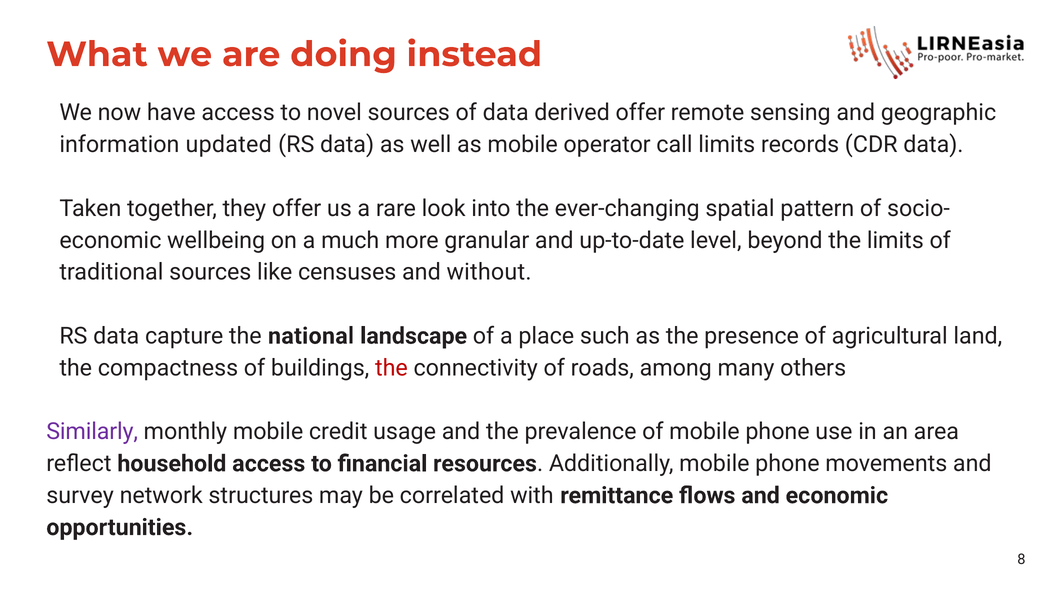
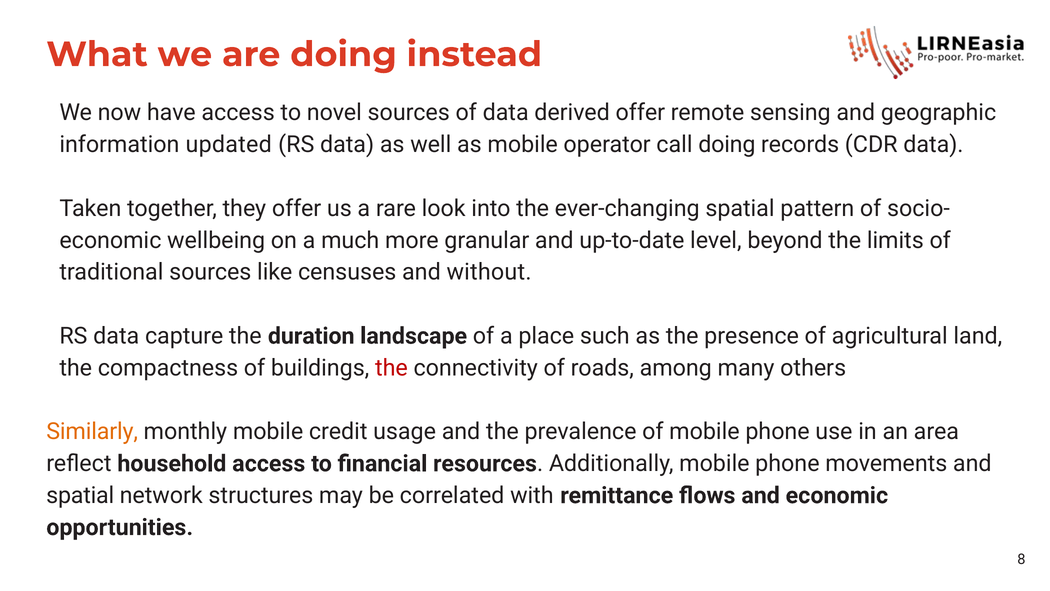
call limits: limits -> doing
national: national -> duration
Similarly colour: purple -> orange
survey at (80, 495): survey -> spatial
